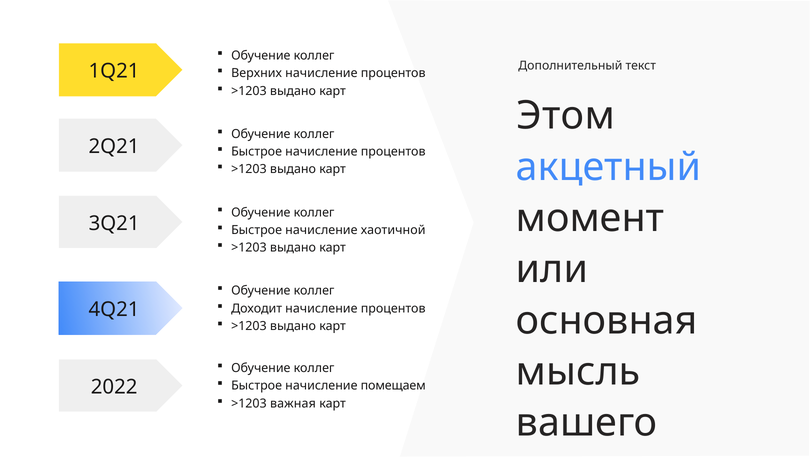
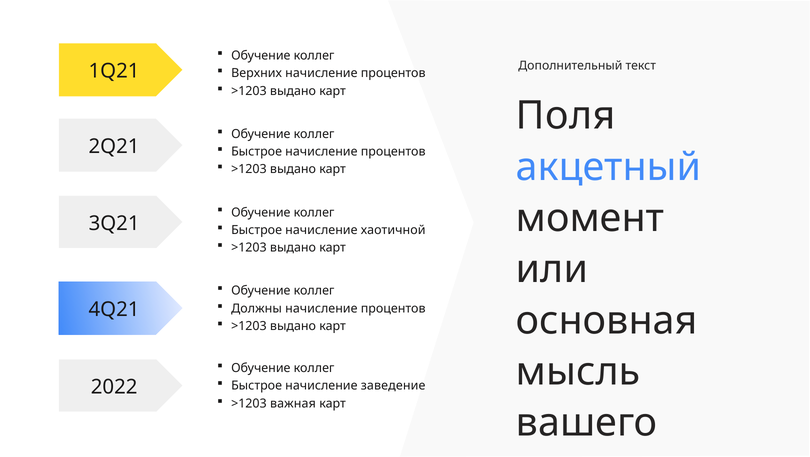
Этом: Этом -> Поля
Доходит: Доходит -> Должны
помещаем: помещаем -> заведение
